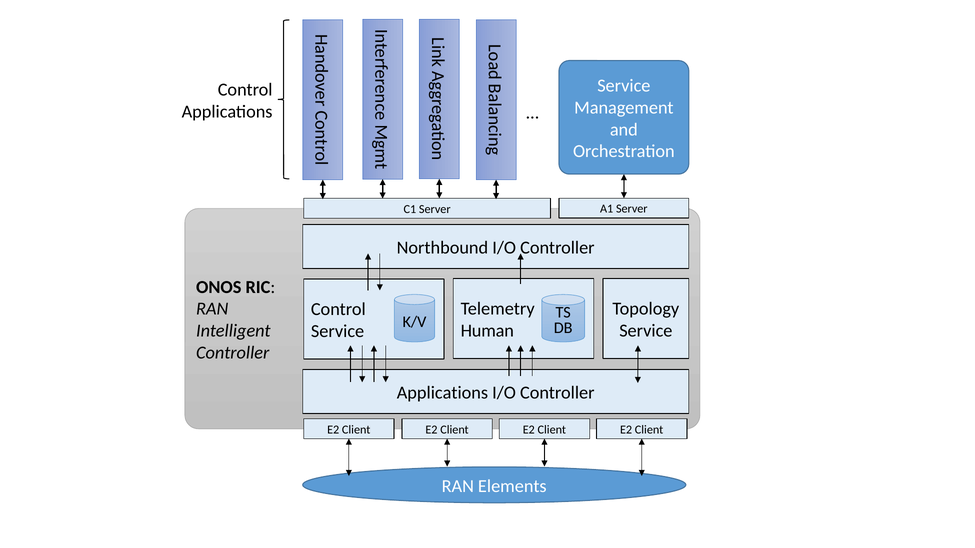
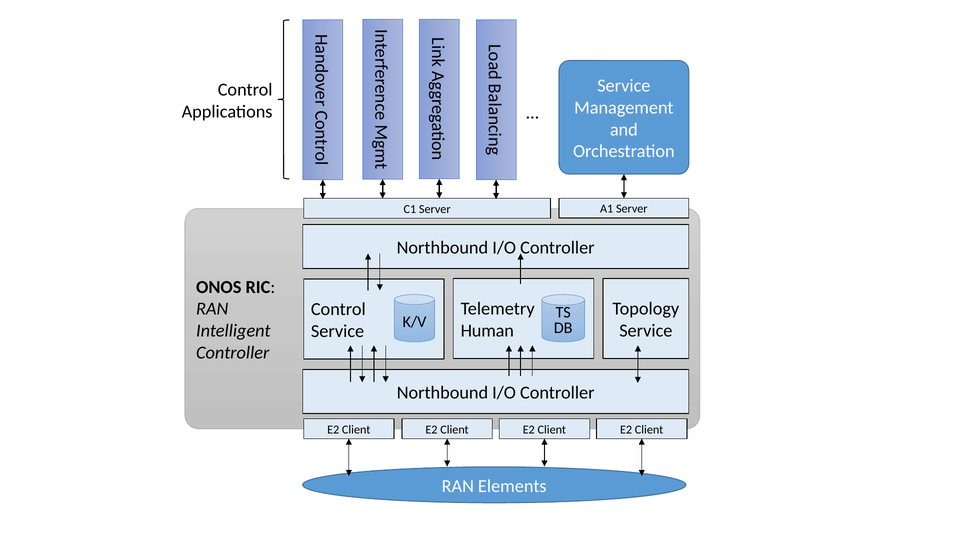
Applications at (442, 393): Applications -> Northbound
